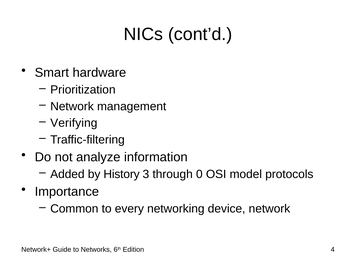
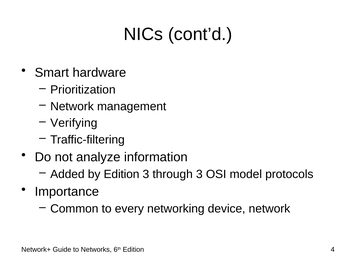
by History: History -> Edition
through 0: 0 -> 3
